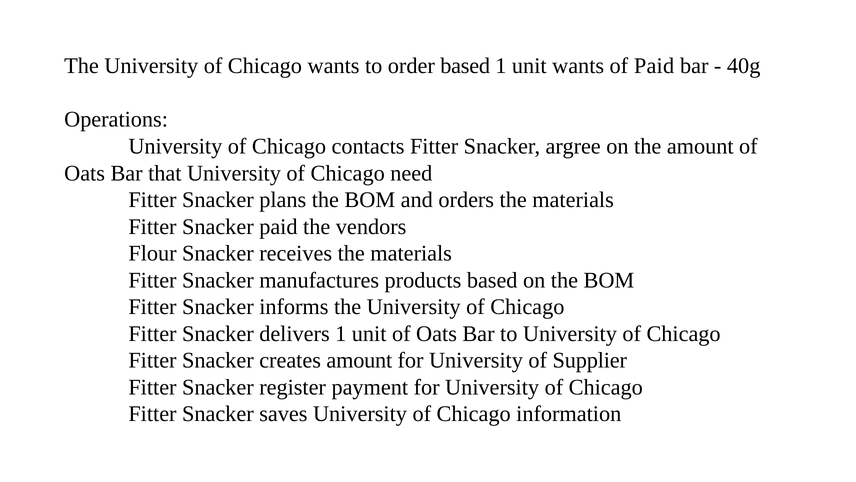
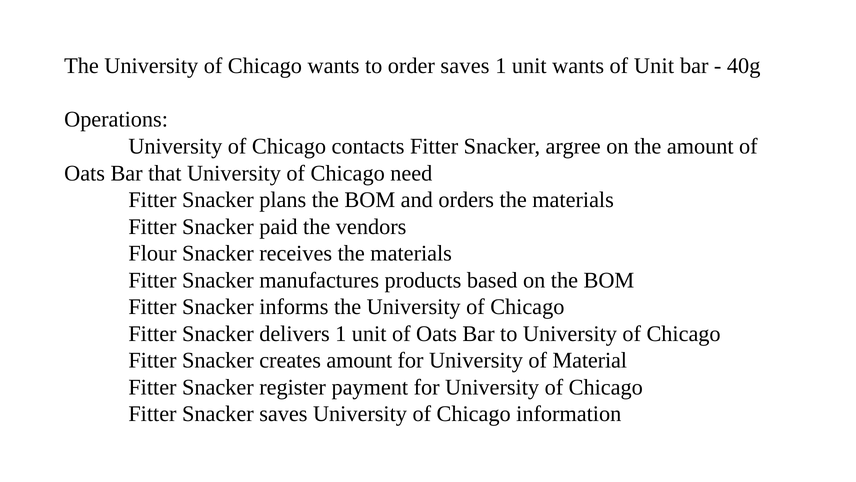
order based: based -> saves
of Paid: Paid -> Unit
Supplier: Supplier -> Material
